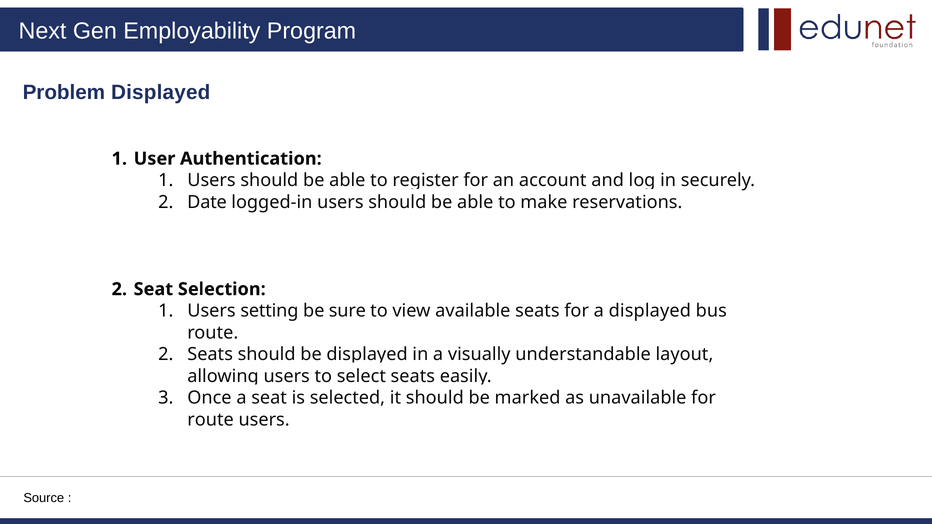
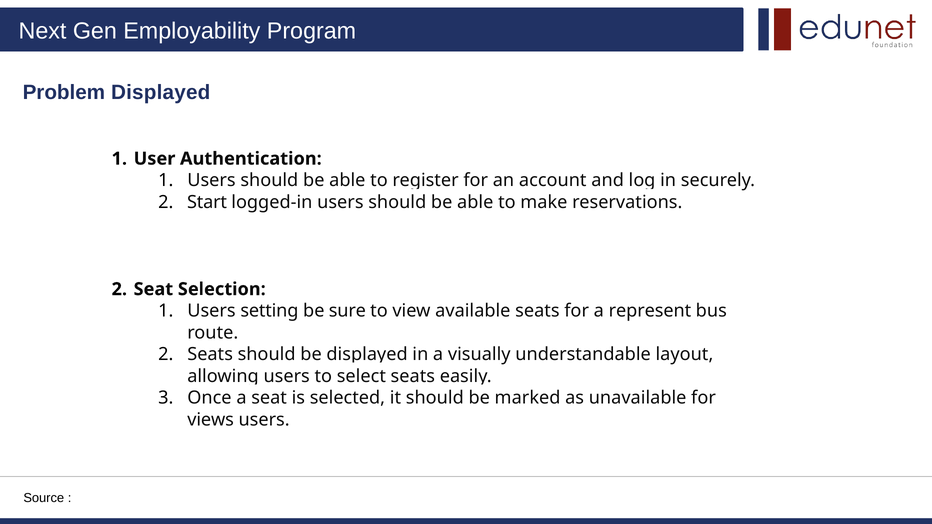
Date: Date -> Start
a displayed: displayed -> represent
route at (211, 420): route -> views
